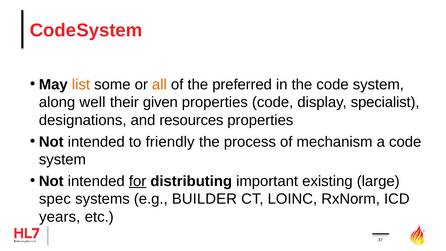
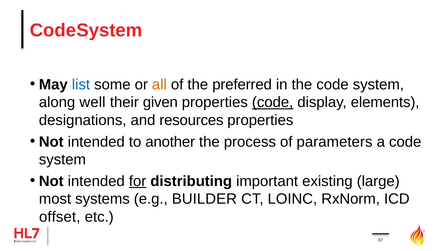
list colour: orange -> blue
code at (273, 102) underline: none -> present
specialist: specialist -> elements
friendly: friendly -> another
mechanism: mechanism -> parameters
spec: spec -> most
years: years -> offset
